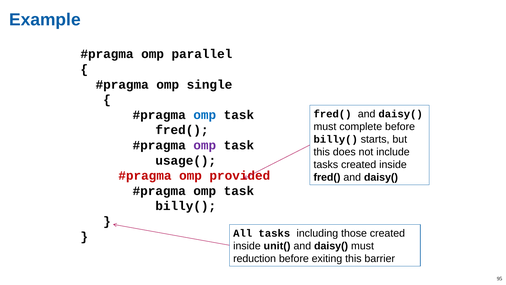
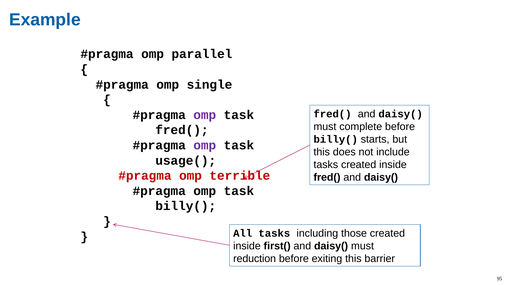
omp at (205, 115) colour: blue -> purple
provided: provided -> terrible
unit(: unit( -> first(
